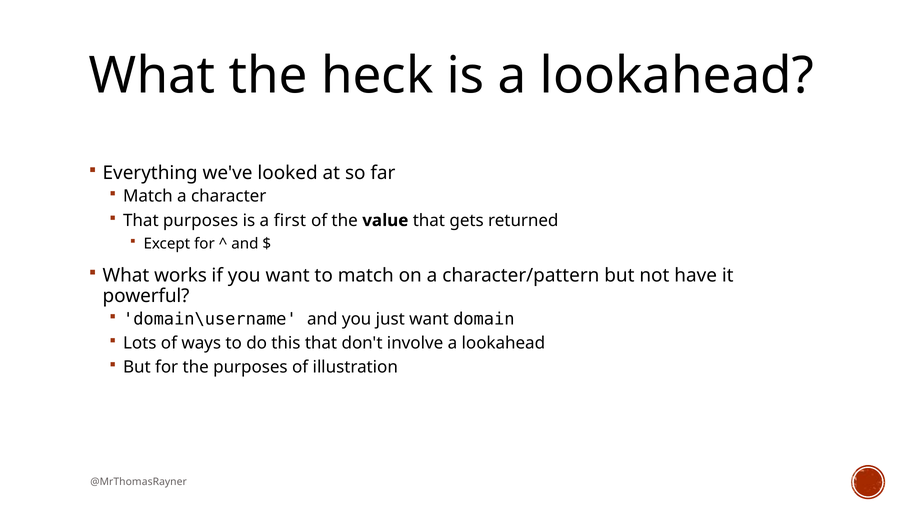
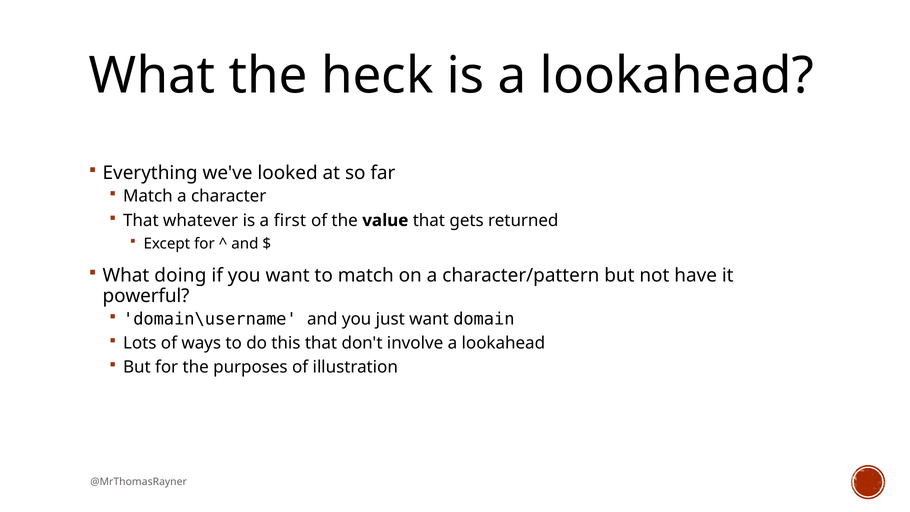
That purposes: purposes -> whatever
works: works -> doing
